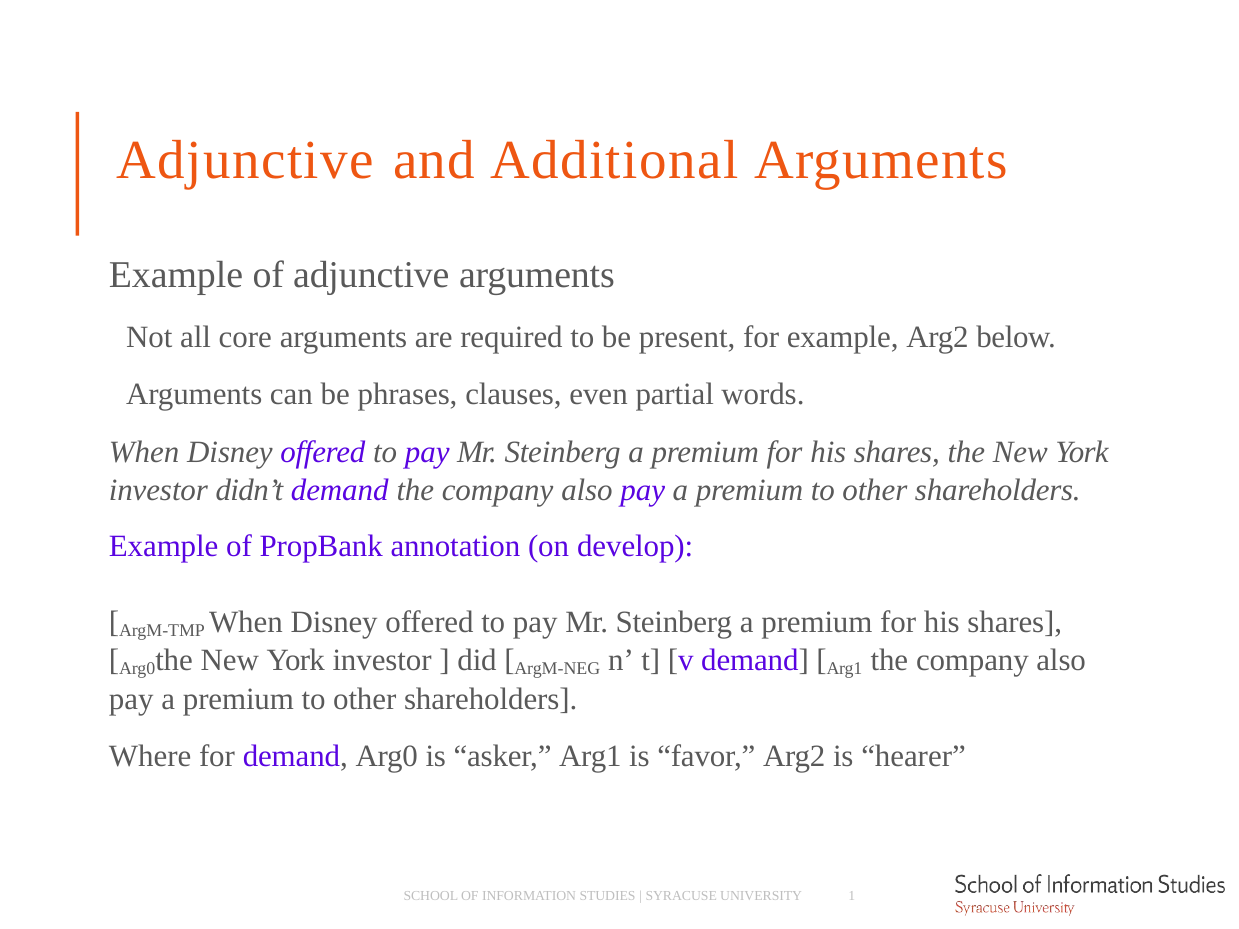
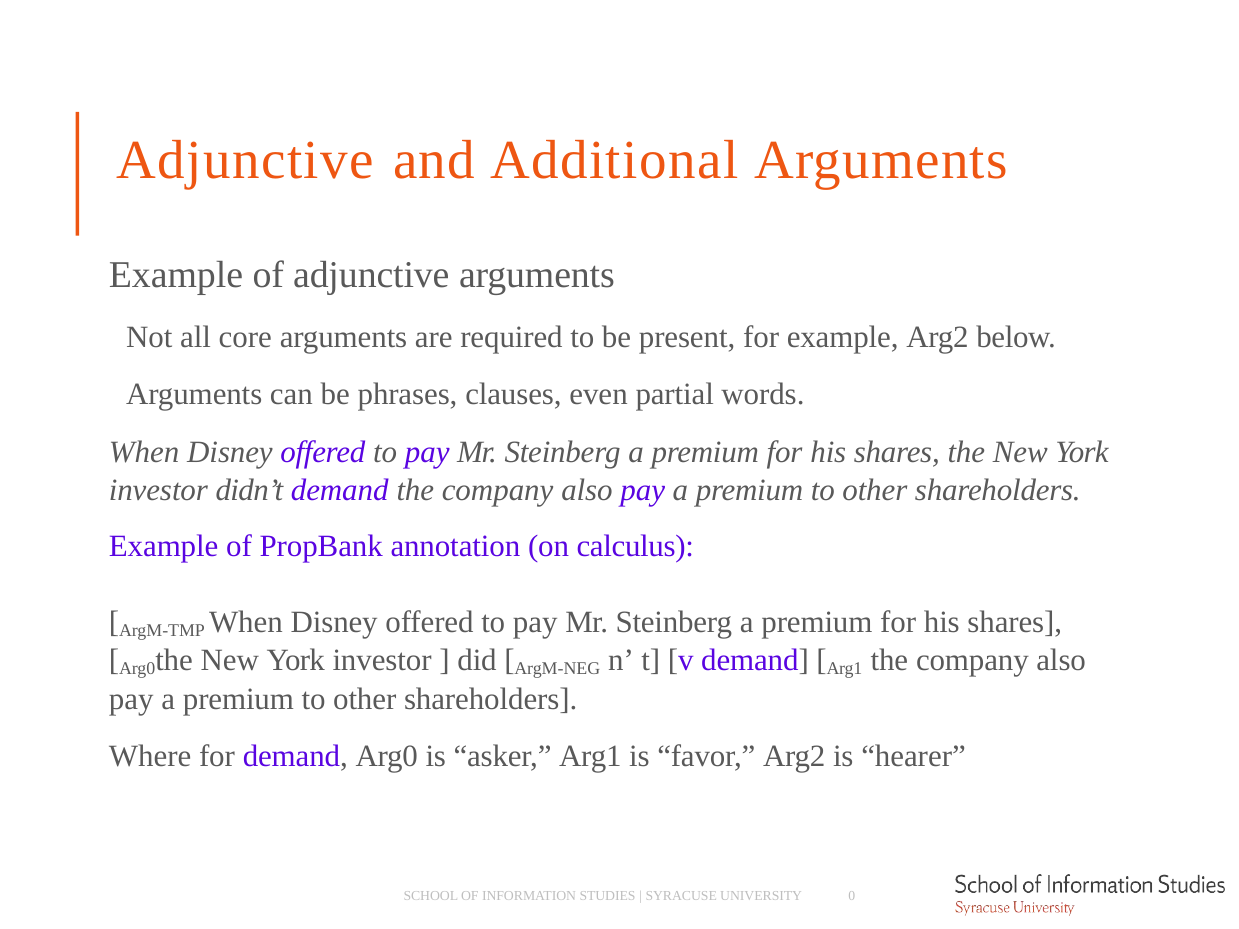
develop: develop -> calculus
1: 1 -> 0
